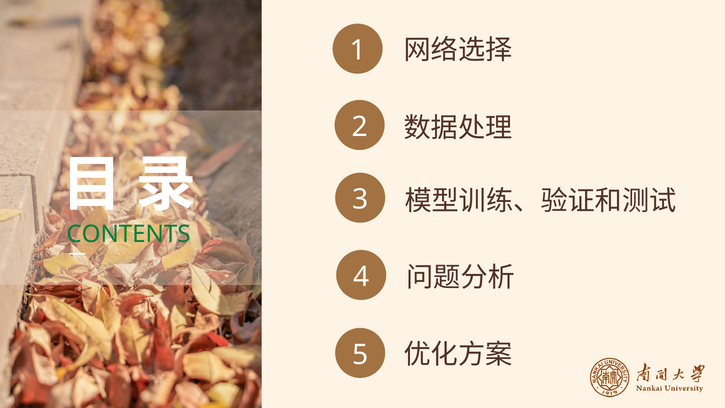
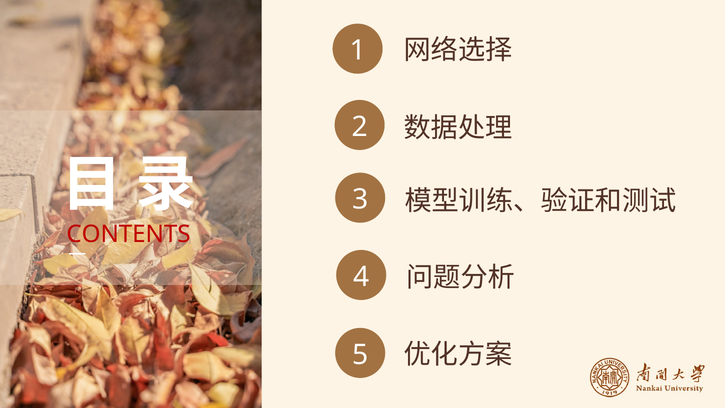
CONTENTS colour: green -> red
